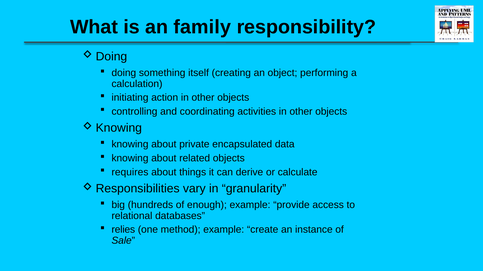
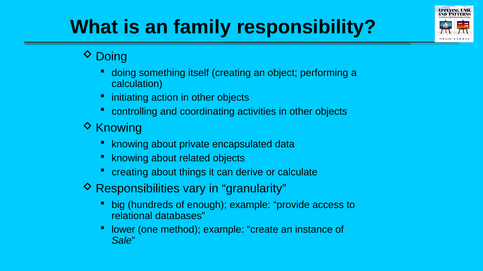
requires at (130, 172): requires -> creating
relies: relies -> lower
